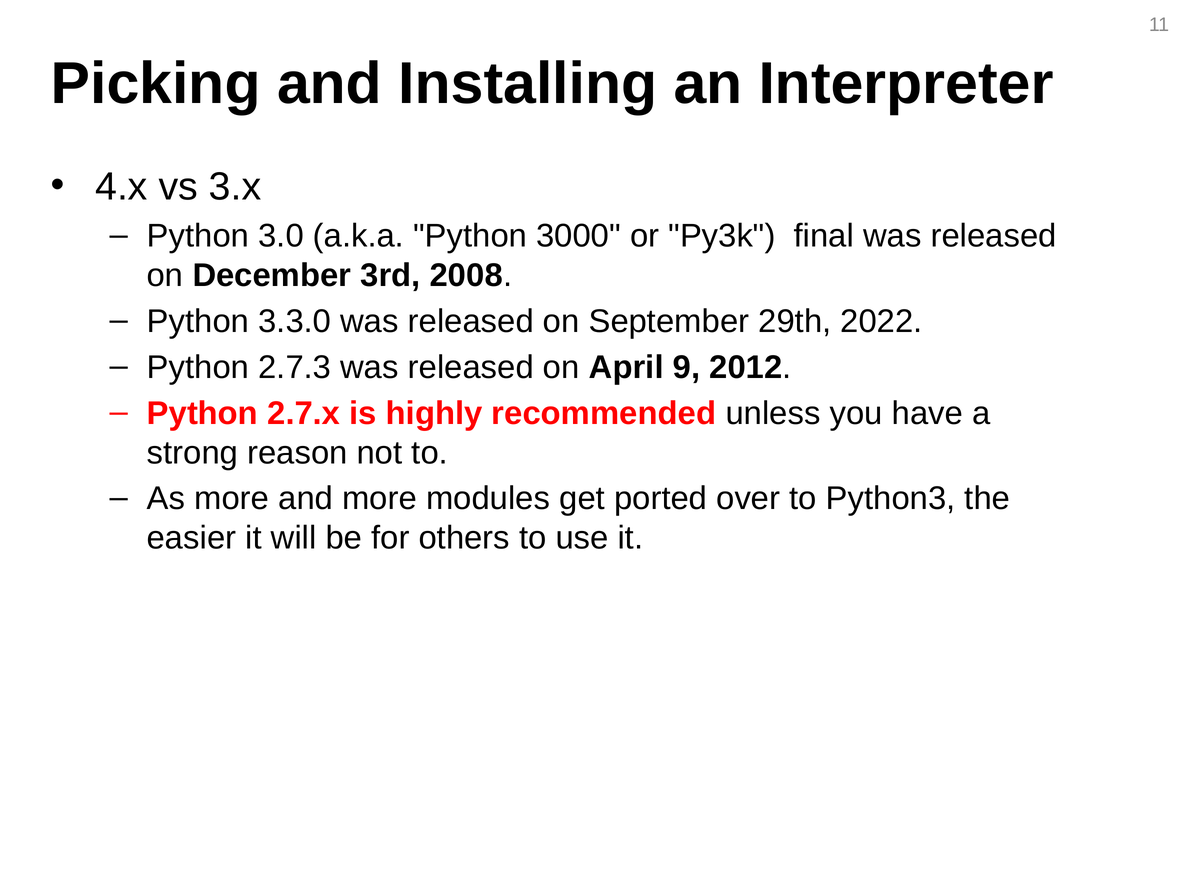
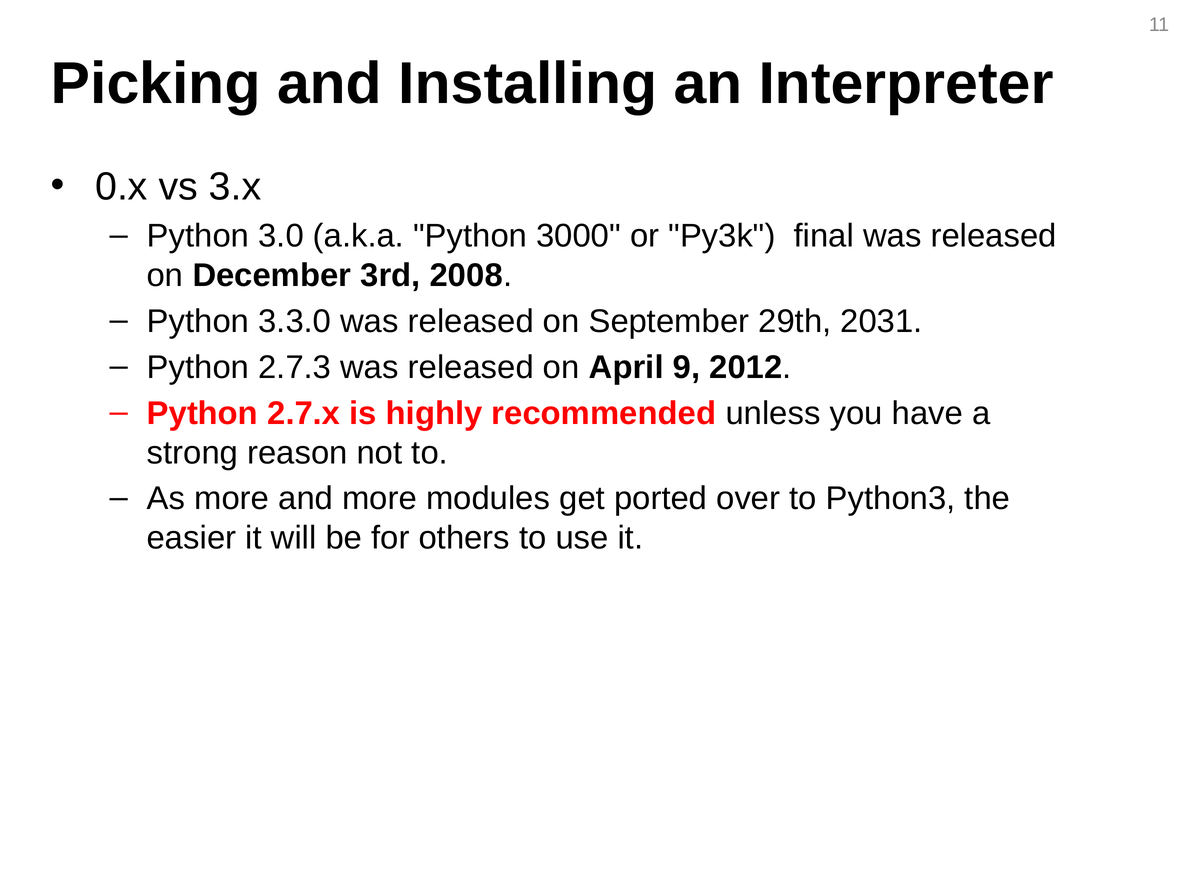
4.x: 4.x -> 0.x
2022: 2022 -> 2031
